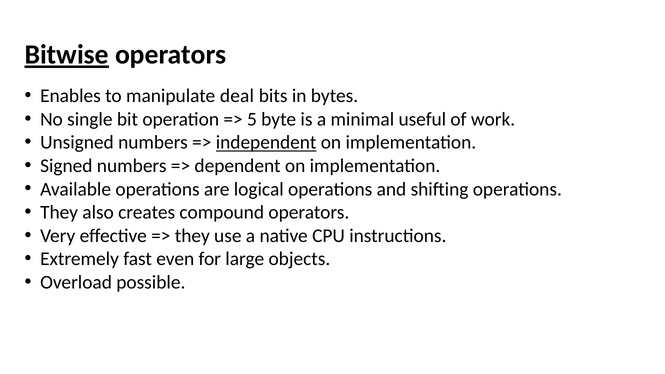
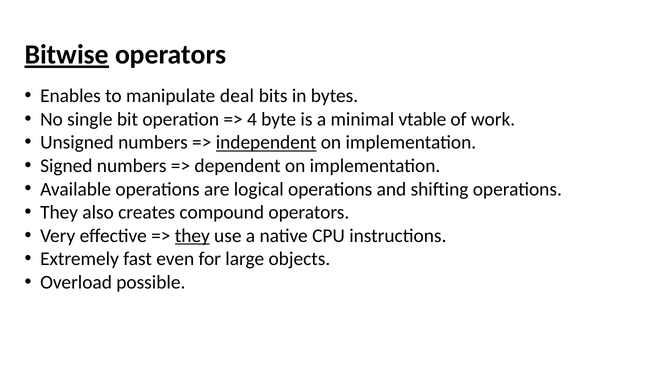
5: 5 -> 4
useful: useful -> vtable
they at (192, 236) underline: none -> present
